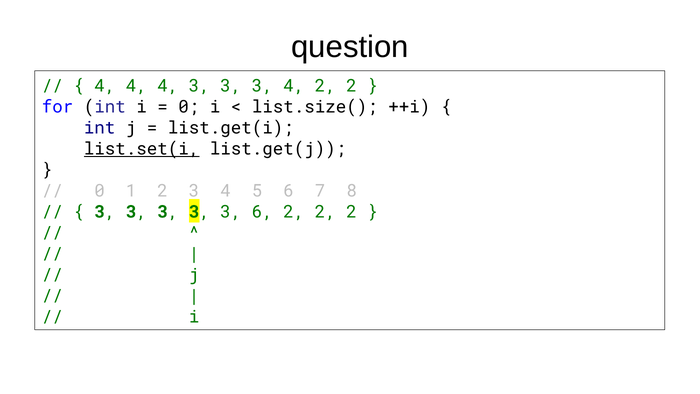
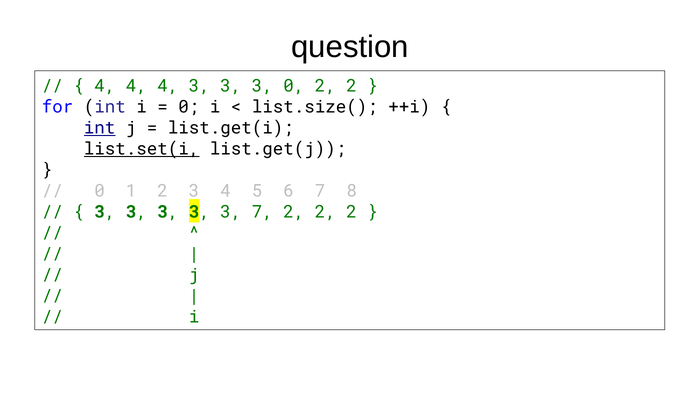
3 3 4: 4 -> 0
int at (100, 128) underline: none -> present
3 6: 6 -> 7
